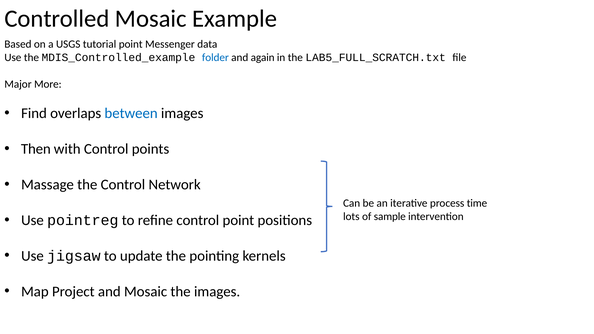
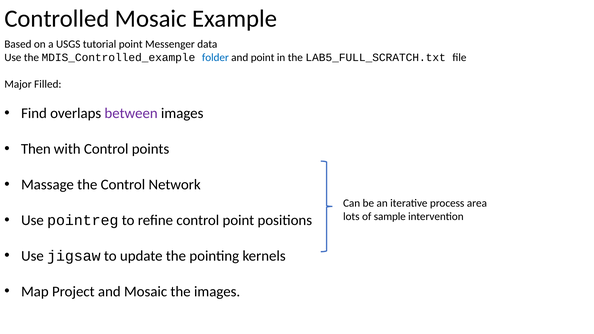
and again: again -> point
More: More -> Filled
between colour: blue -> purple
time: time -> area
